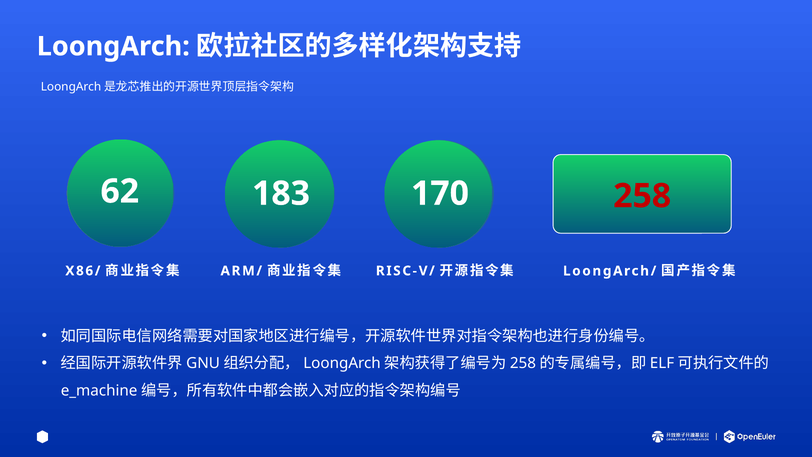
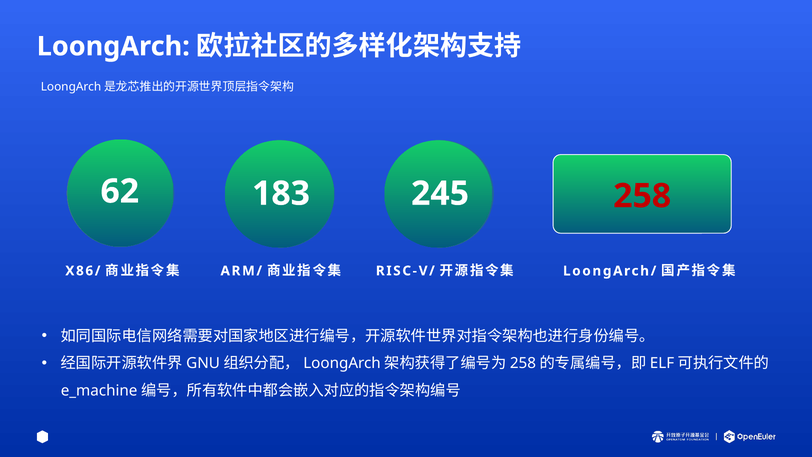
170: 170 -> 245
